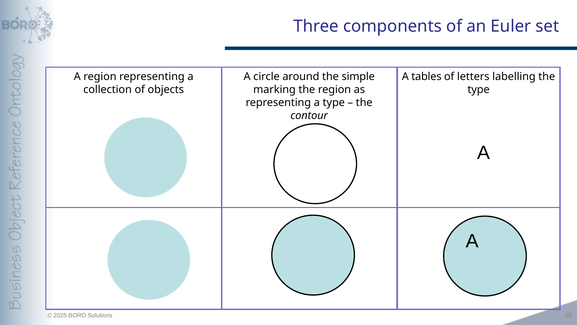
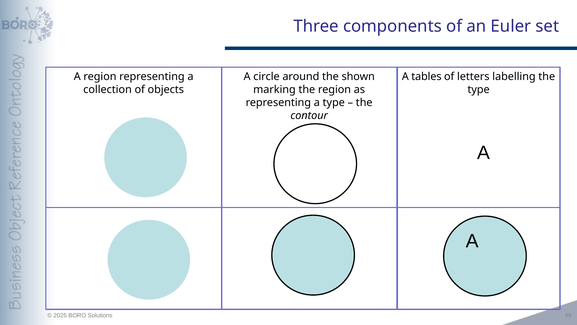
simple: simple -> shown
